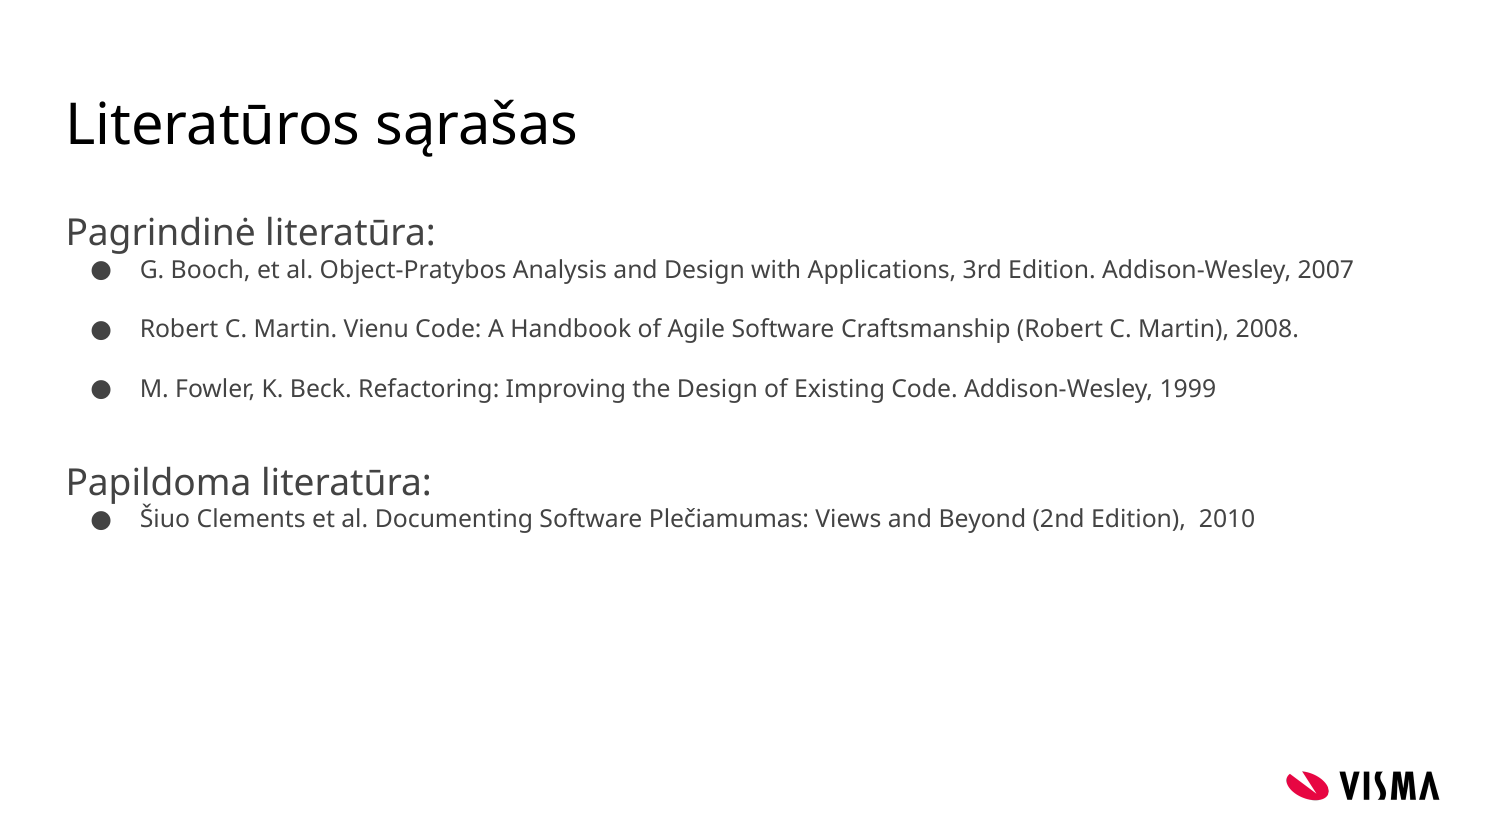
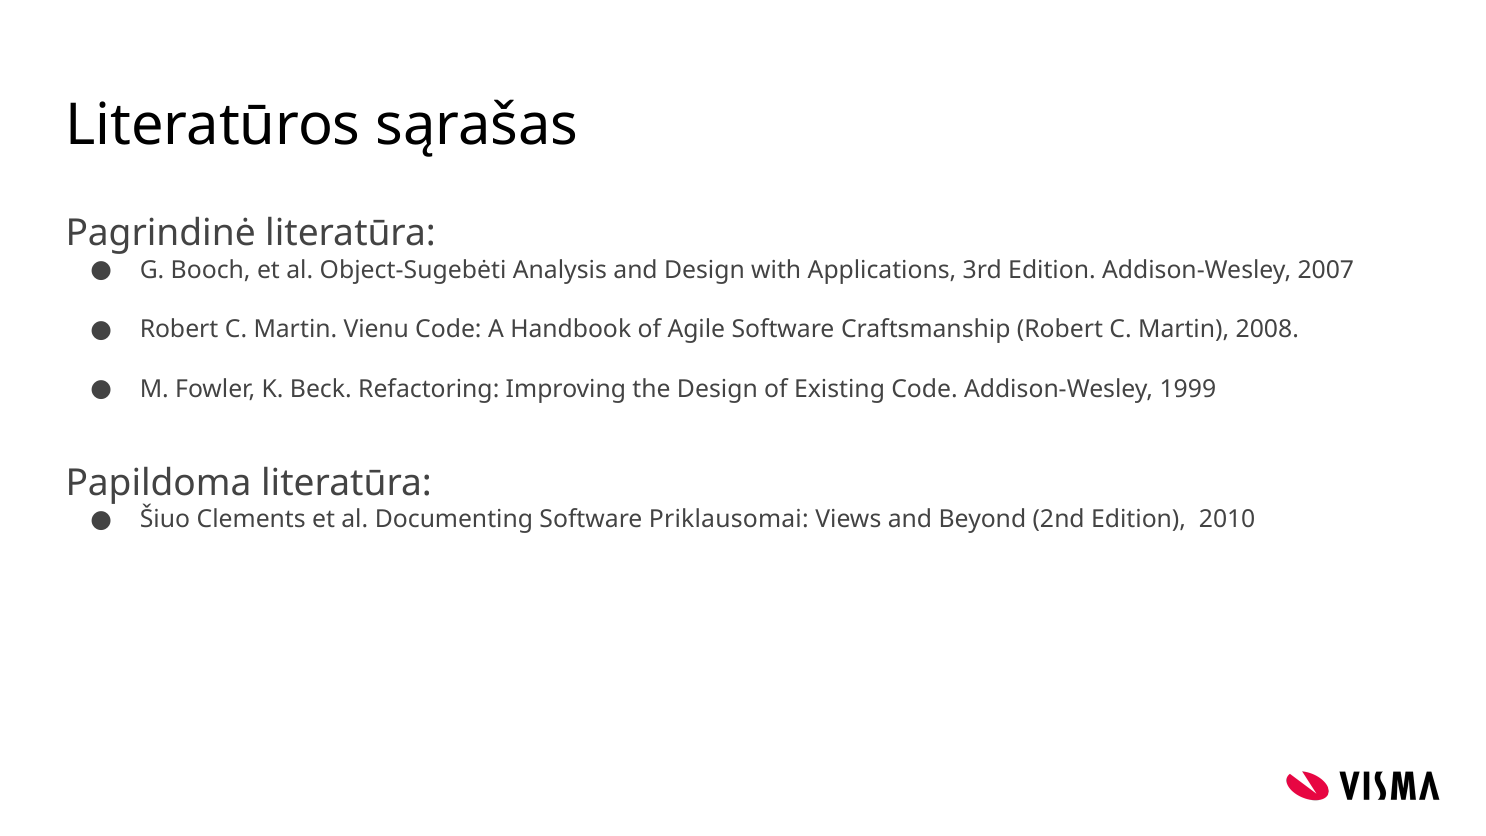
Object-Pratybos: Object-Pratybos -> Object-Sugebėti
Plečiamumas: Plečiamumas -> Priklausomai
